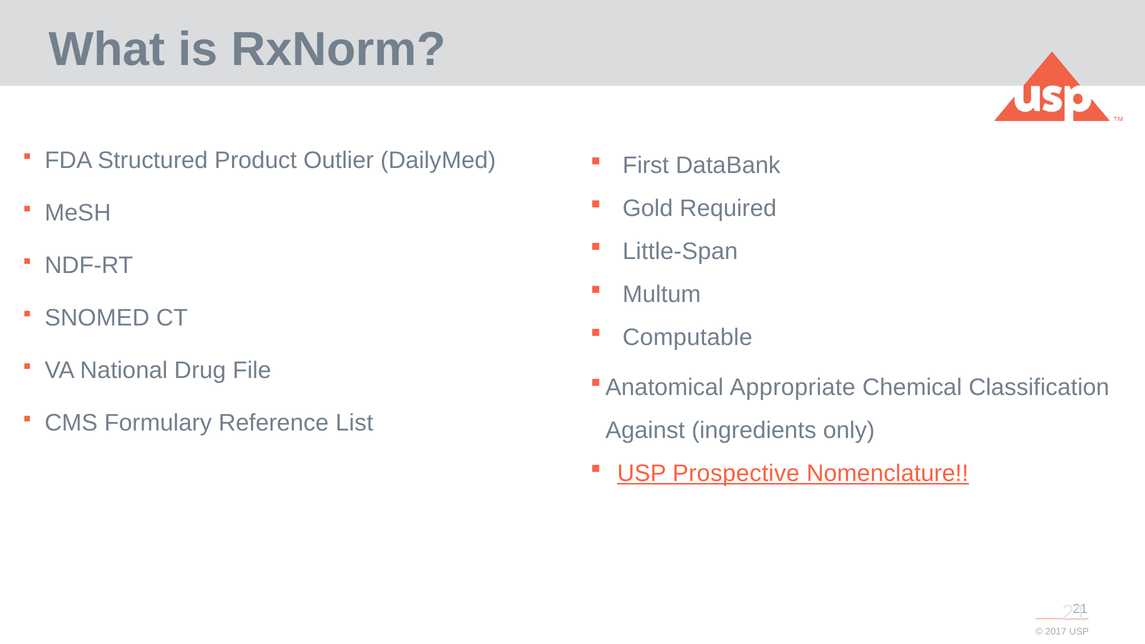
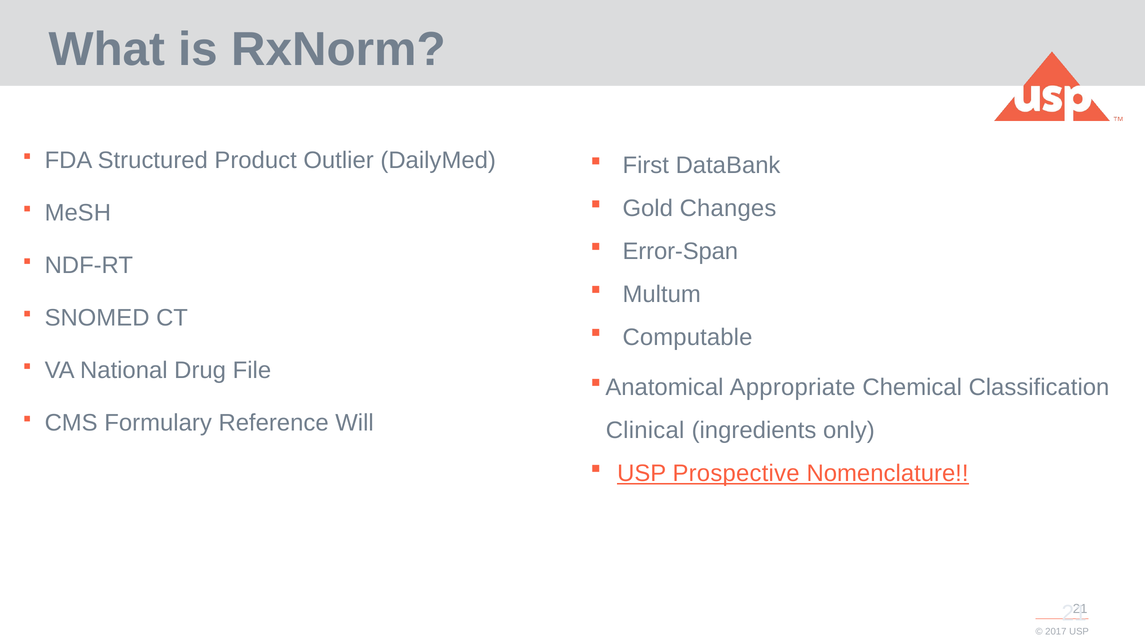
Required: Required -> Changes
Little-Span: Little-Span -> Error-Span
List: List -> Will
Against: Against -> Clinical
